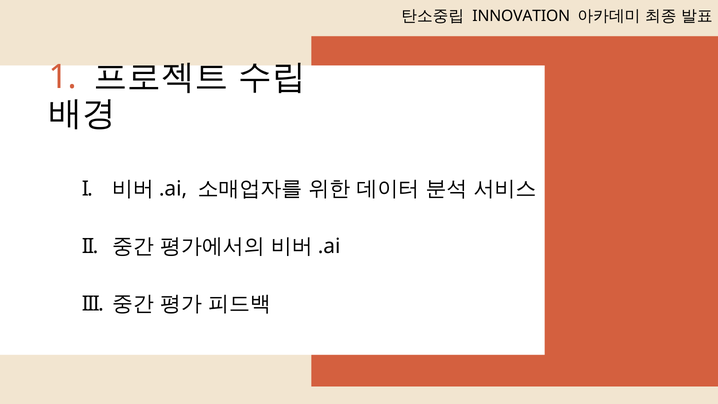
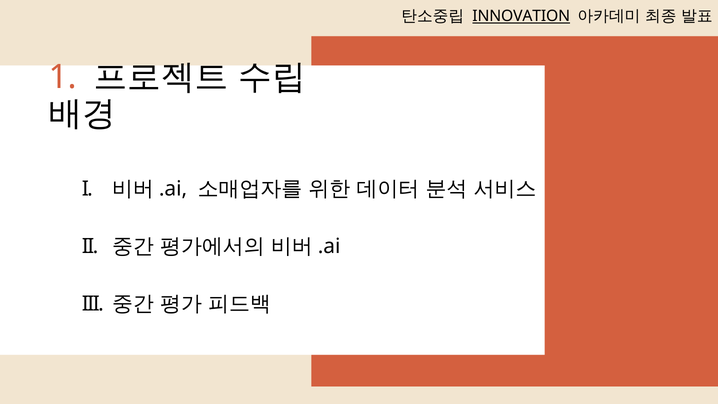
INNOVATION underline: none -> present
